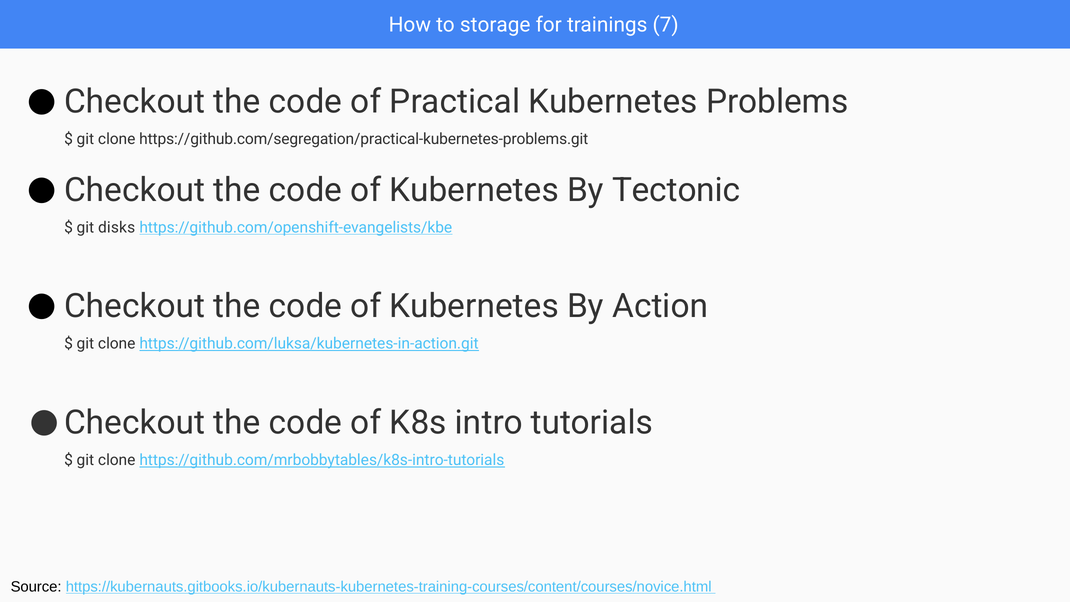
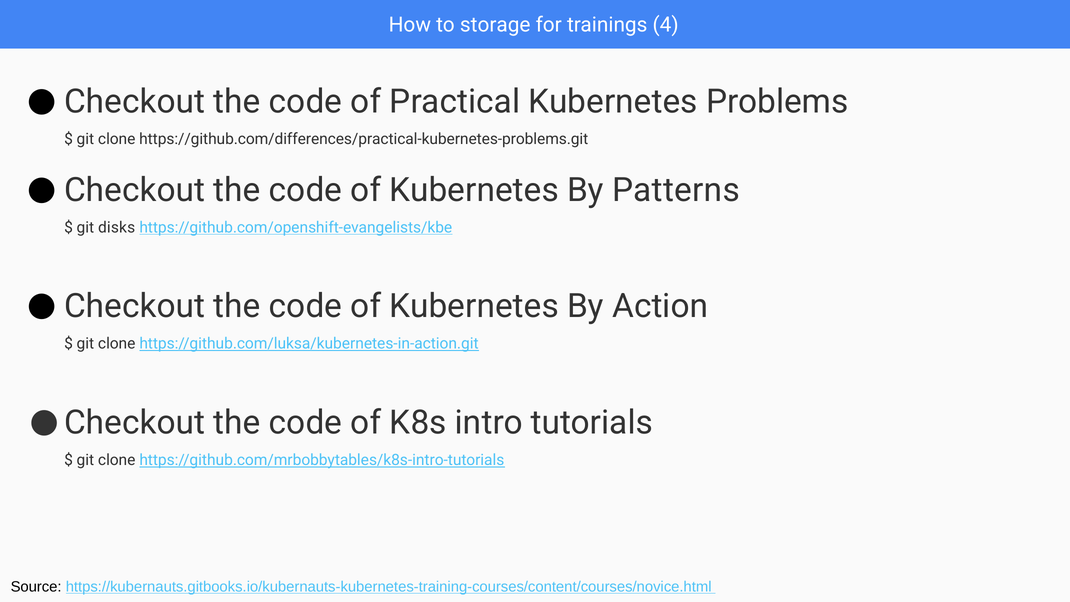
7: 7 -> 4
https://github.com/segregation/practical-kubernetes-problems.git: https://github.com/segregation/practical-kubernetes-problems.git -> https://github.com/differences/practical-kubernetes-problems.git
Tectonic: Tectonic -> Patterns
